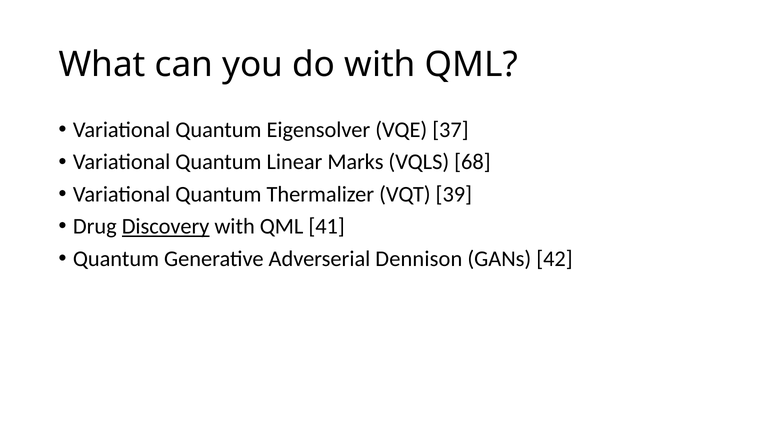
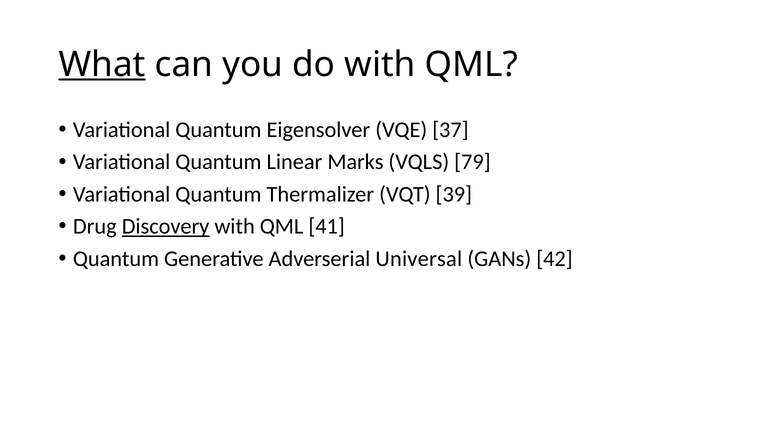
What underline: none -> present
68: 68 -> 79
Dennison: Dennison -> Universal
